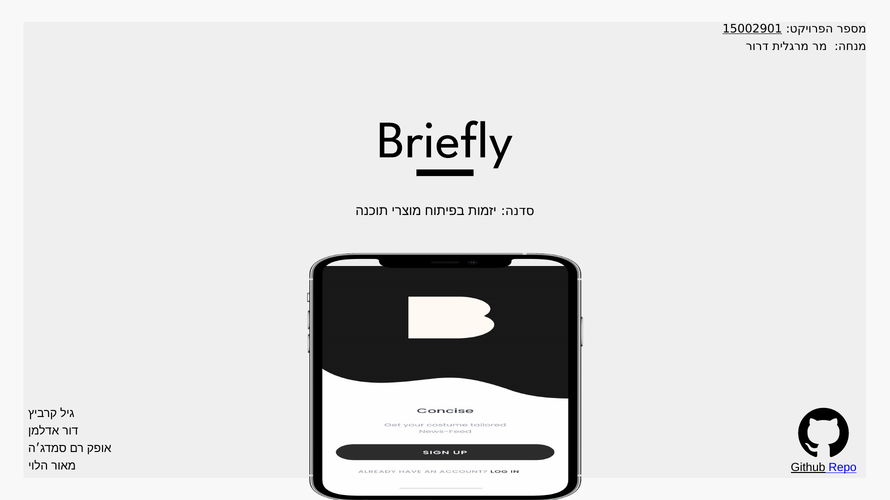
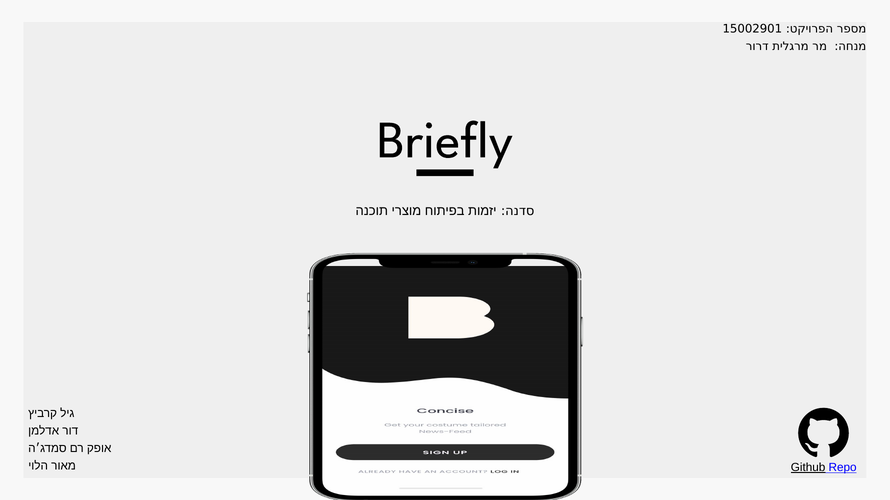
15002901 underline: present -> none
